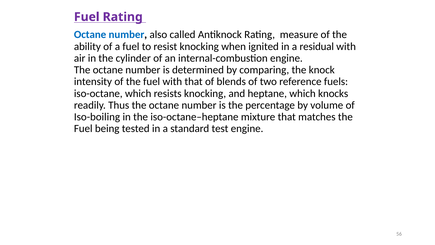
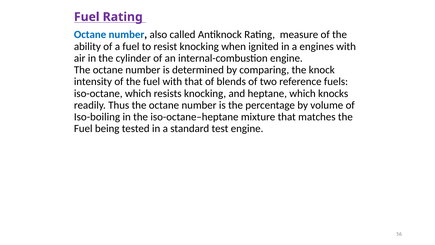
residual: residual -> engines
